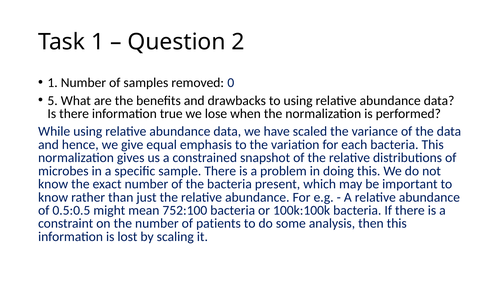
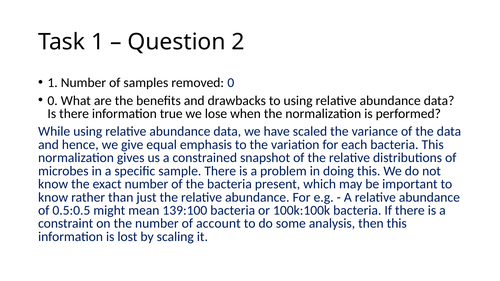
5 at (53, 101): 5 -> 0
752:100: 752:100 -> 139:100
patients: patients -> account
